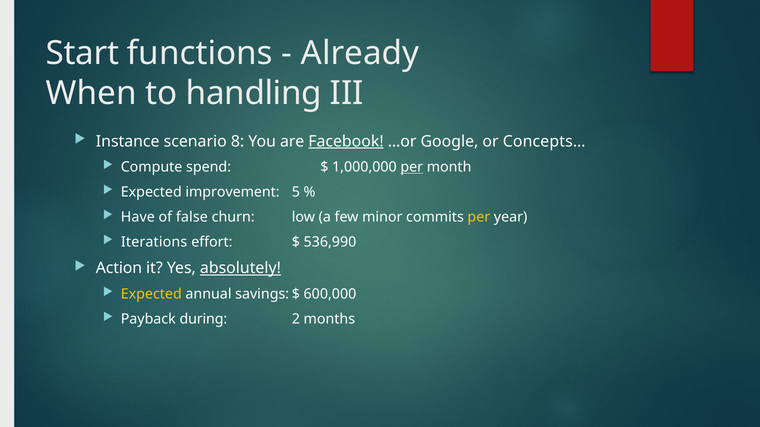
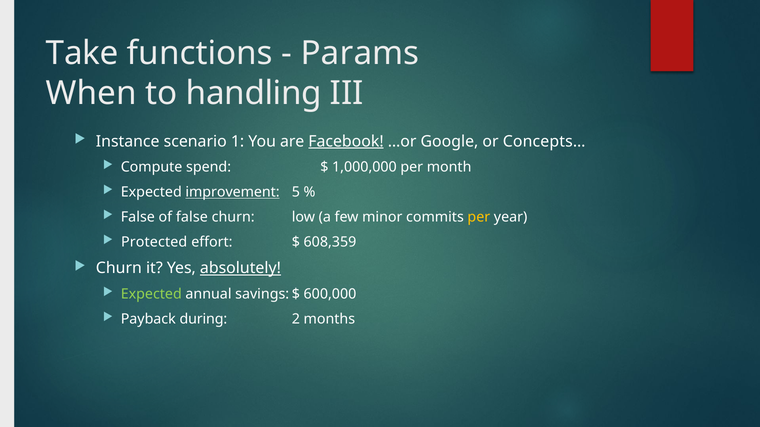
Start: Start -> Take
Already: Already -> Params
8: 8 -> 1
per at (412, 167) underline: present -> none
improvement underline: none -> present
Have at (138, 217): Have -> False
Iterations: Iterations -> Protected
536,990: 536,990 -> 608,359
Action at (119, 268): Action -> Churn
Expected at (151, 294) colour: yellow -> light green
